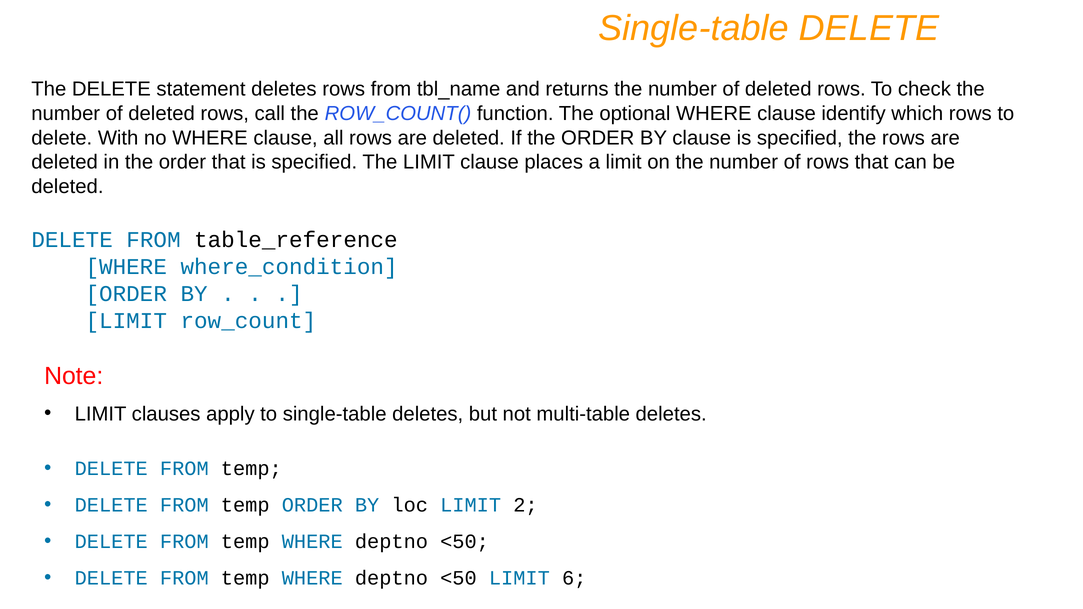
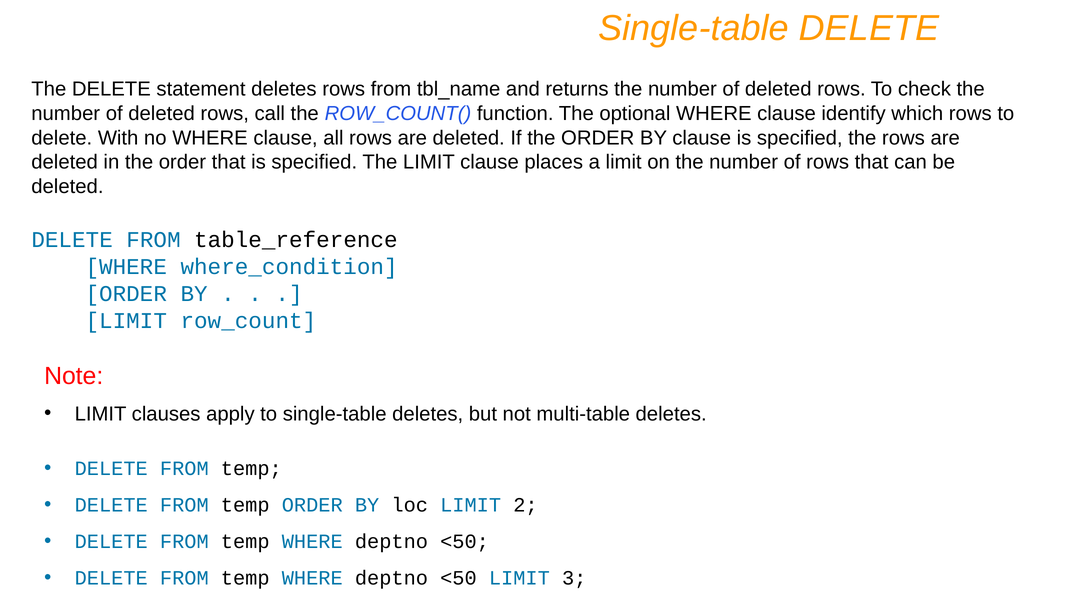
6: 6 -> 3
